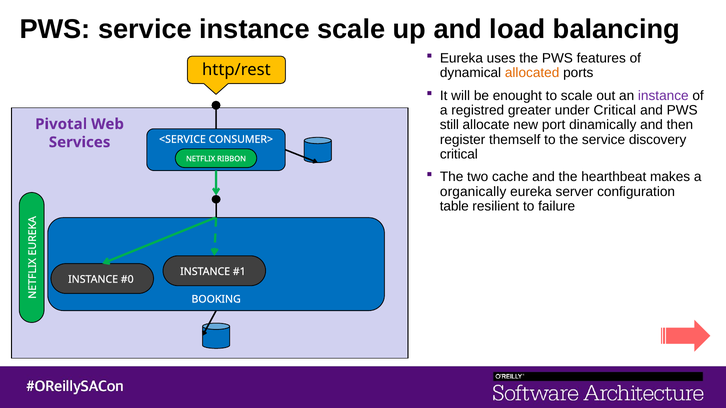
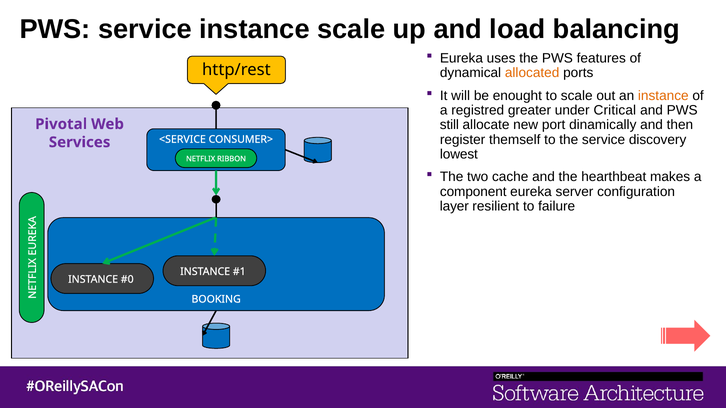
instance at (663, 96) colour: purple -> orange
critical at (459, 154): critical -> lowest
organically: organically -> component
table: table -> layer
